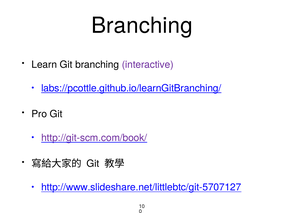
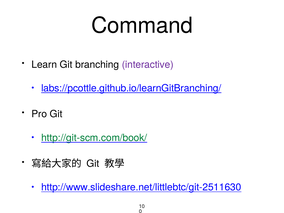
Branching at (142, 26): Branching -> Command
http://git-scm.com/book/ colour: purple -> green
http://www.slideshare.net/littlebtc/git-5707127: http://www.slideshare.net/littlebtc/git-5707127 -> http://www.slideshare.net/littlebtc/git-2511630
